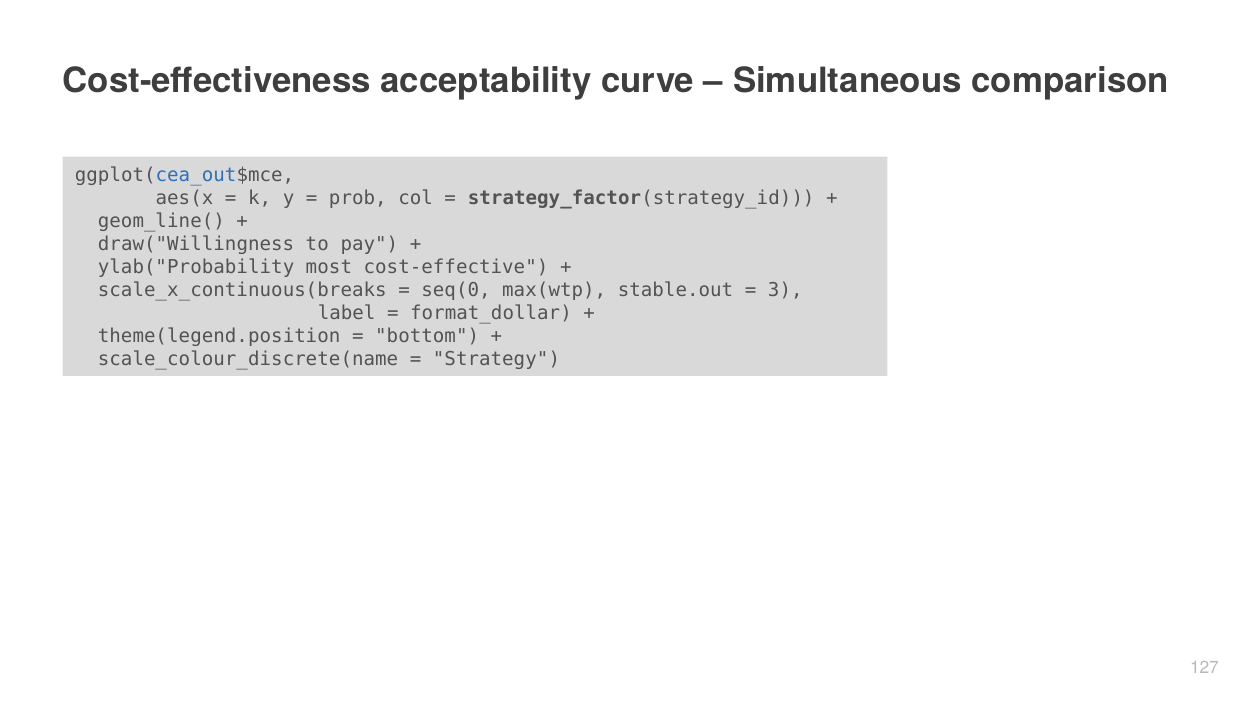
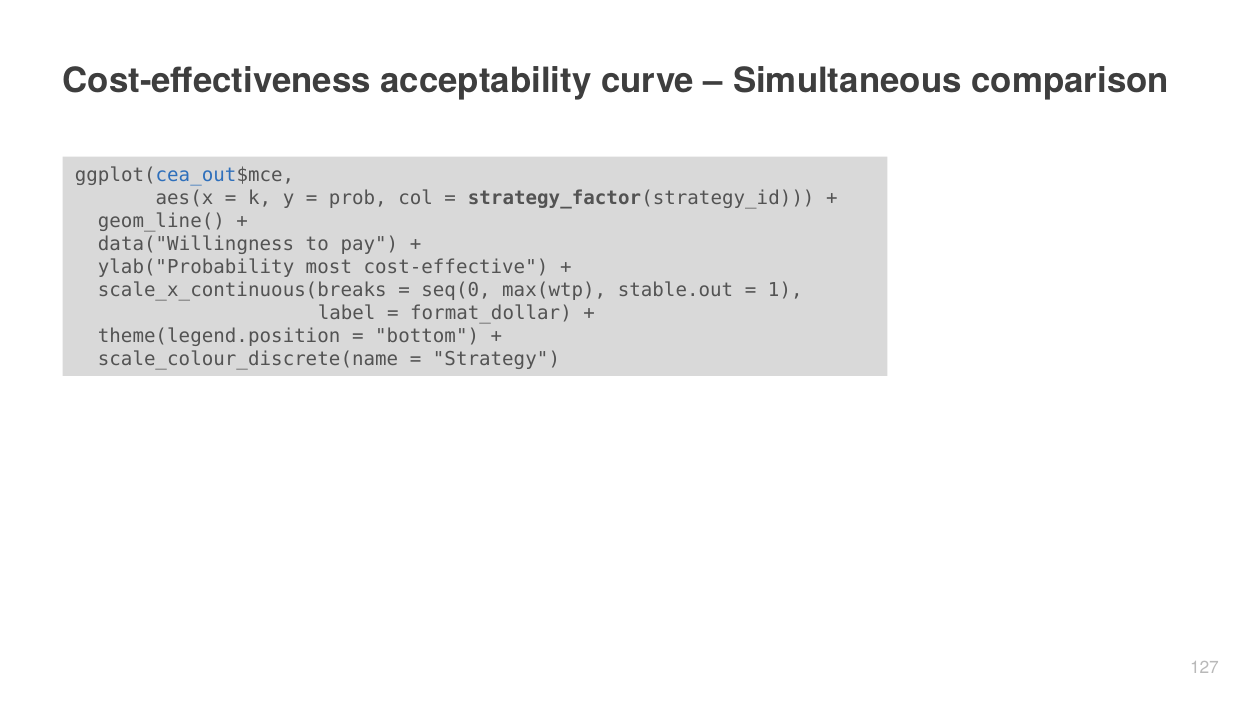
draw("Willingness: draw("Willingness -> data("Willingness
3: 3 -> 1
